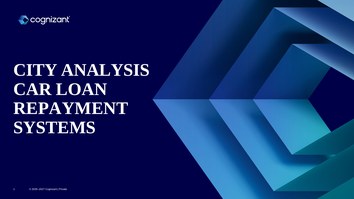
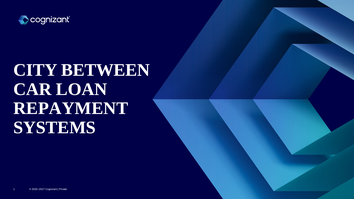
ANALYSIS: ANALYSIS -> BETWEEN
